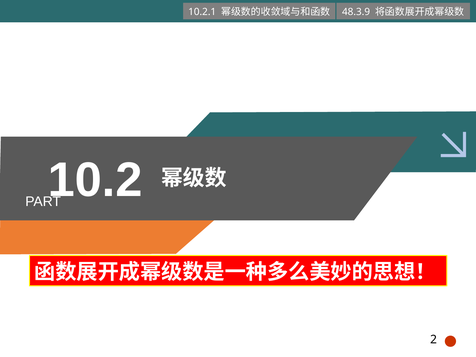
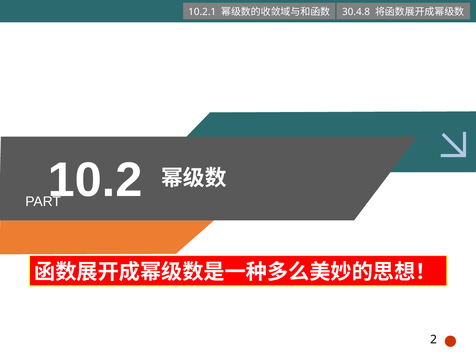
48.3.9: 48.3.9 -> 30.4.8
